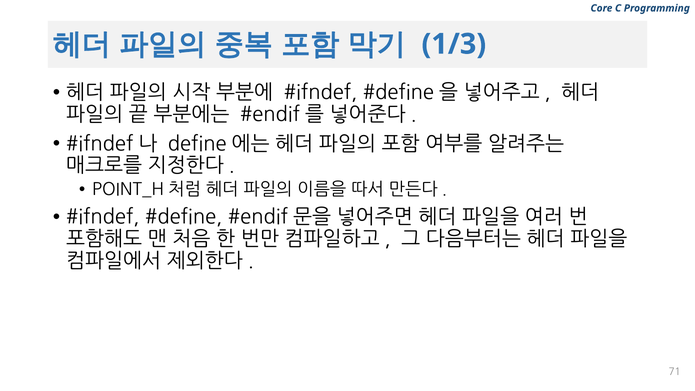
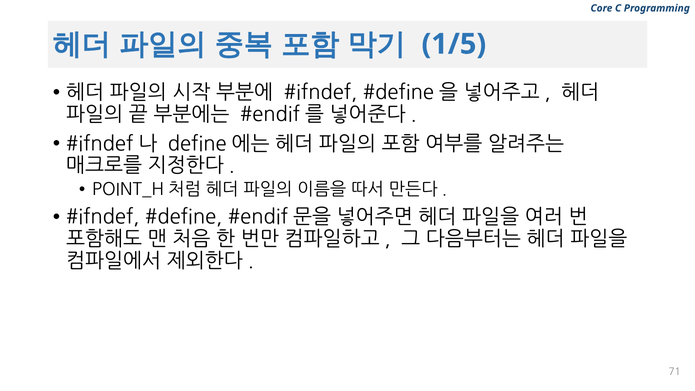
1/3: 1/3 -> 1/5
